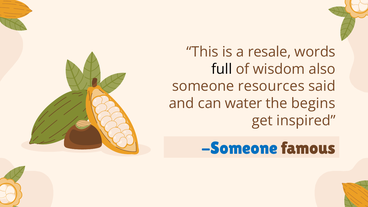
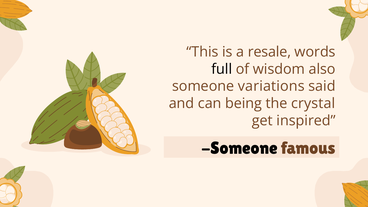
resources: resources -> variations
water: water -> being
begins: begins -> crystal
Someone at (239, 148) colour: blue -> black
